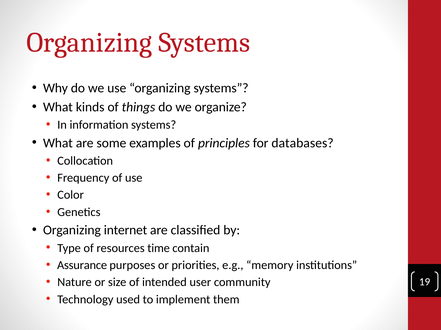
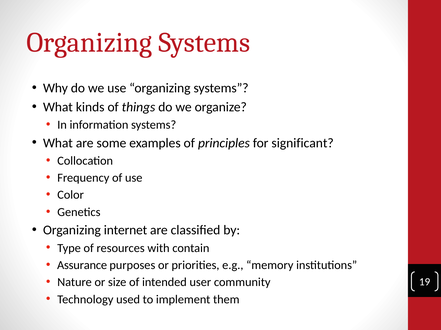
databases: databases -> significant
time: time -> with
